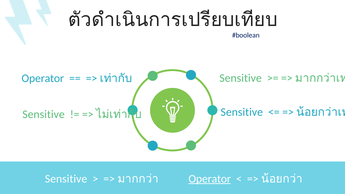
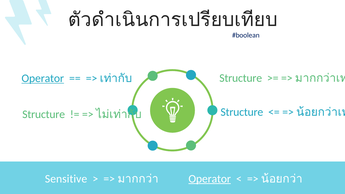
Sensitive at (241, 78): Sensitive -> Structure
Operator at (43, 78) underline: none -> present
Sensitive at (242, 112): Sensitive -> Structure
Sensitive at (44, 114): Sensitive -> Structure
